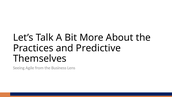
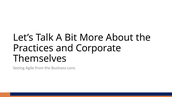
Predictive: Predictive -> Corporate
